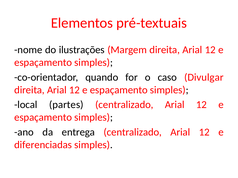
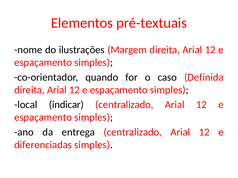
Divulgar: Divulgar -> Definida
partes: partes -> indicar
